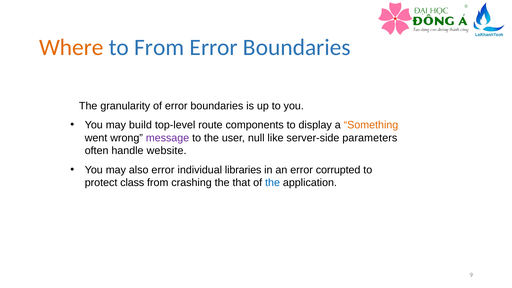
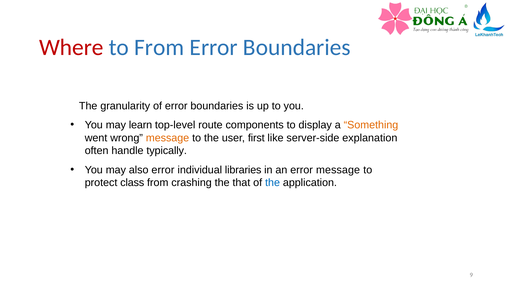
Where colour: orange -> red
build: build -> learn
message at (168, 138) colour: purple -> orange
null: null -> first
parameters: parameters -> explanation
website: website -> typically
error corrupted: corrupted -> message
